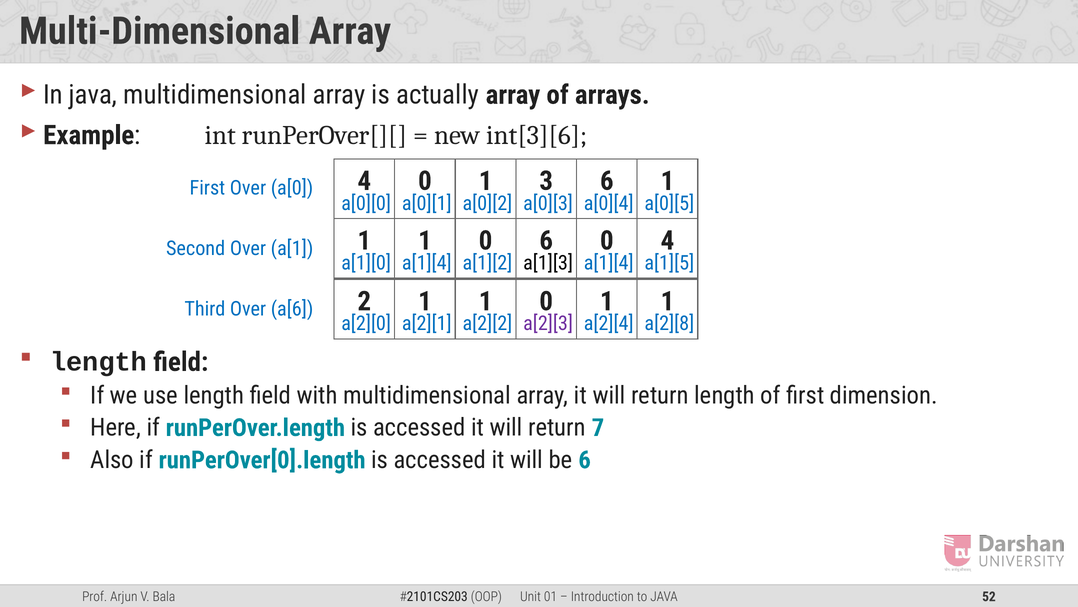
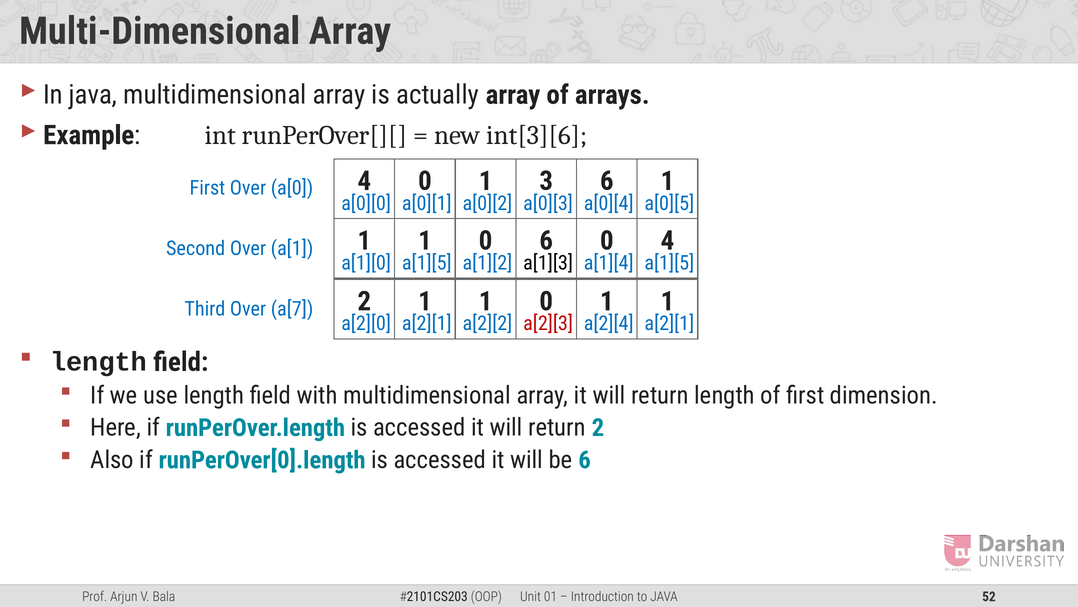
a[1][4 at (427, 263): a[1][4 -> a[1][5
a[6: a[6 -> a[7
a[2][3 colour: purple -> red
a[2][8 at (669, 323): a[2][8 -> a[2][1
return 7: 7 -> 2
